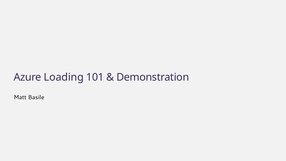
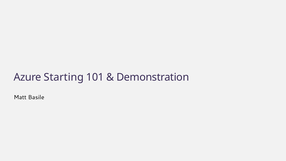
Loading: Loading -> Starting
